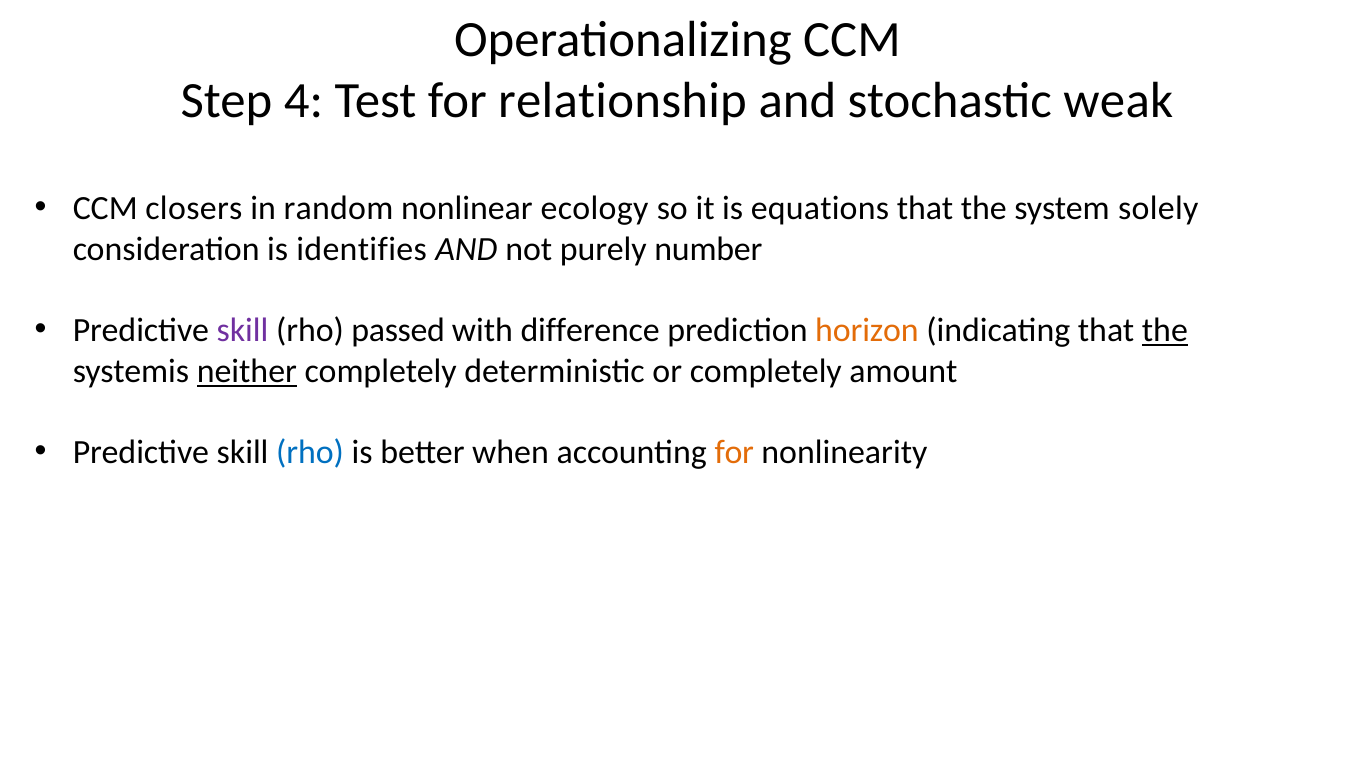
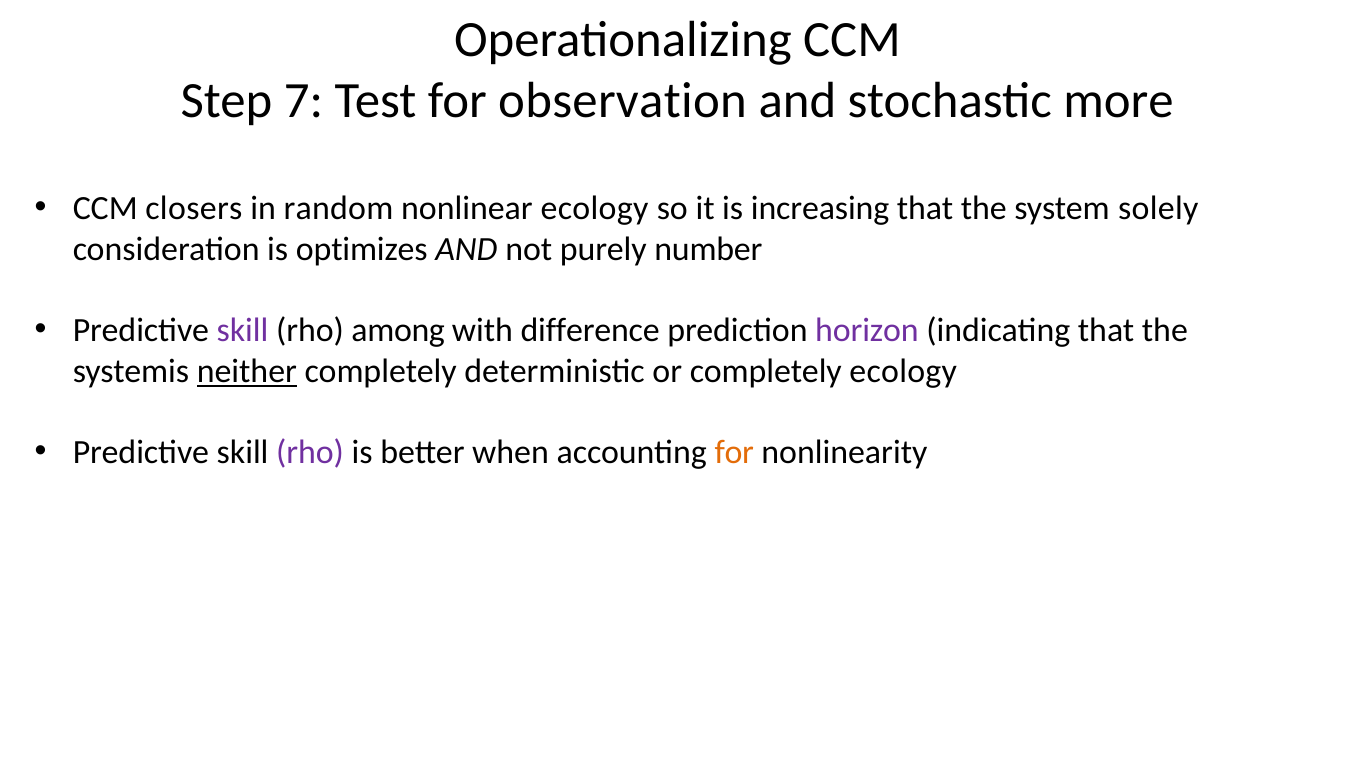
4: 4 -> 7
relationship: relationship -> observation
weak: weak -> more
equations: equations -> increasing
identifies: identifies -> optimizes
passed: passed -> among
horizon colour: orange -> purple
the at (1165, 330) underline: present -> none
completely amount: amount -> ecology
rho at (310, 452) colour: blue -> purple
